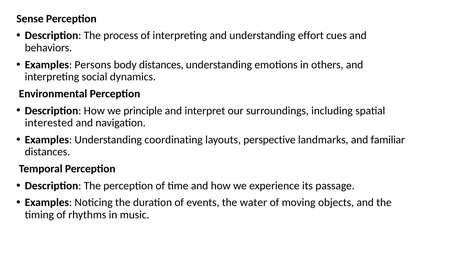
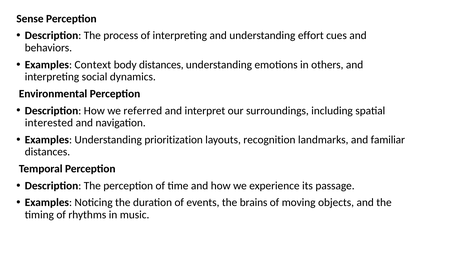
Persons: Persons -> Context
principle: principle -> referred
coordinating: coordinating -> prioritization
perspective: perspective -> recognition
water: water -> brains
